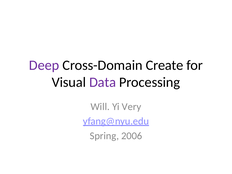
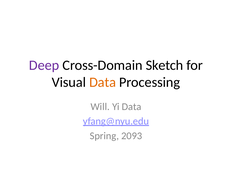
Create: Create -> Sketch
Data at (103, 82) colour: purple -> orange
Yi Very: Very -> Data
2006: 2006 -> 2093
